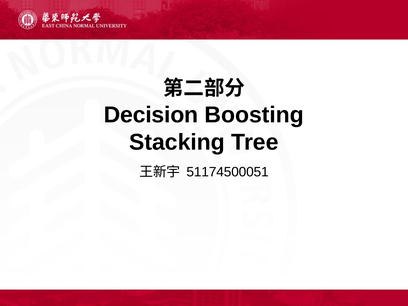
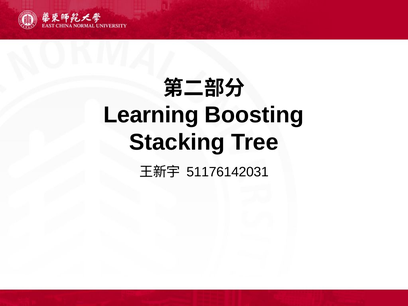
Decision: Decision -> Learning
51174500051: 51174500051 -> 51176142031
